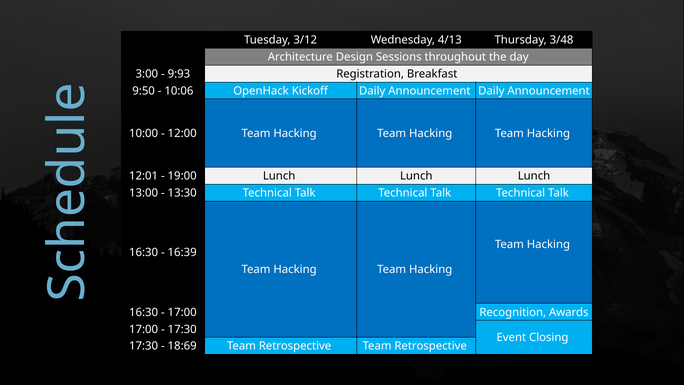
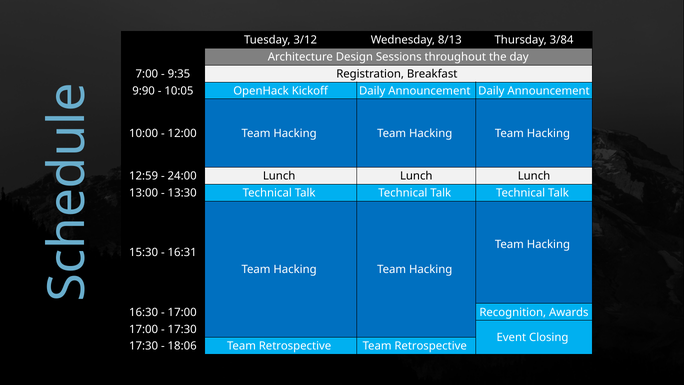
4/13: 4/13 -> 8/13
3/48: 3/48 -> 3/84
3:00: 3:00 -> 7:00
9:93: 9:93 -> 9:35
9:50: 9:50 -> 9:90
10:06: 10:06 -> 10:05
12:01: 12:01 -> 12:59
19:00: 19:00 -> 24:00
16:30 at (144, 253): 16:30 -> 15:30
16:39: 16:39 -> 16:31
18:69: 18:69 -> 18:06
